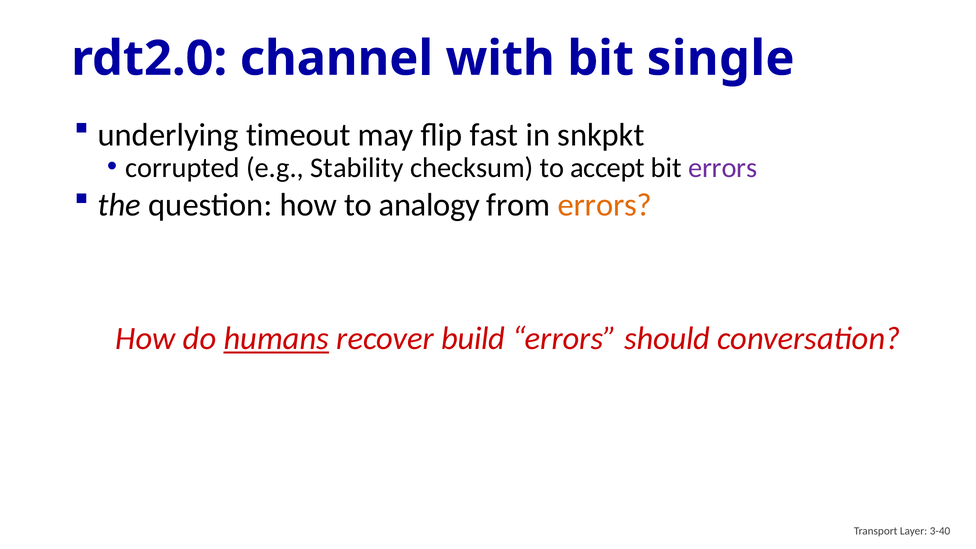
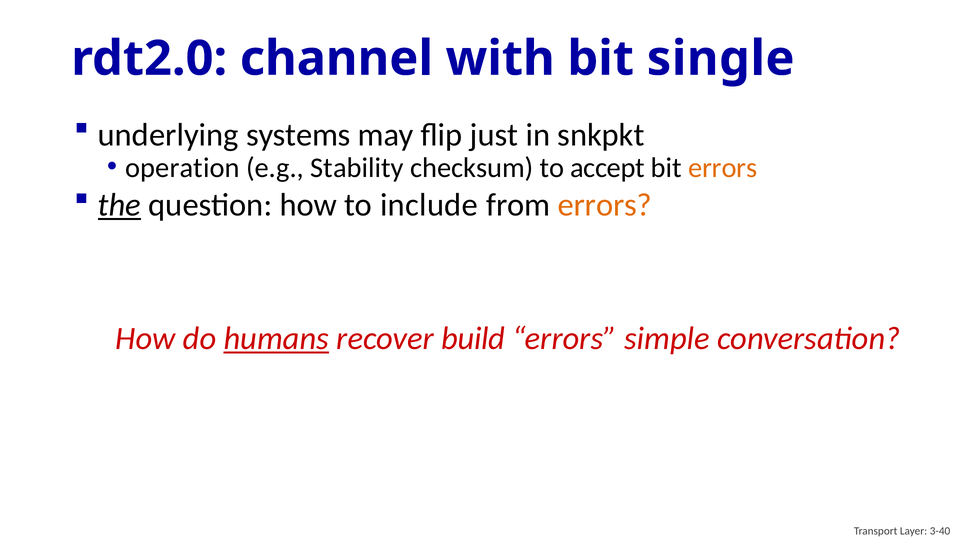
timeout: timeout -> systems
fast: fast -> just
corrupted: corrupted -> operation
errors at (723, 168) colour: purple -> orange
the underline: none -> present
analogy: analogy -> include
should: should -> simple
